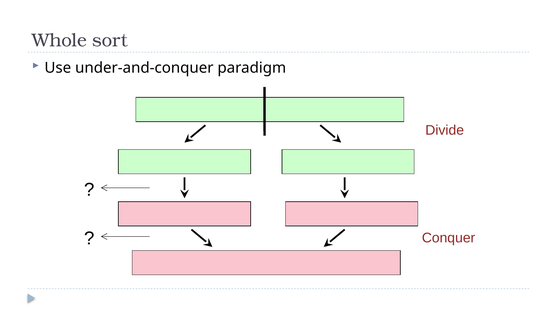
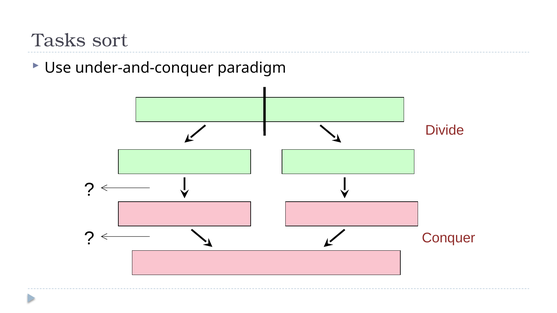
Whole: Whole -> Tasks
